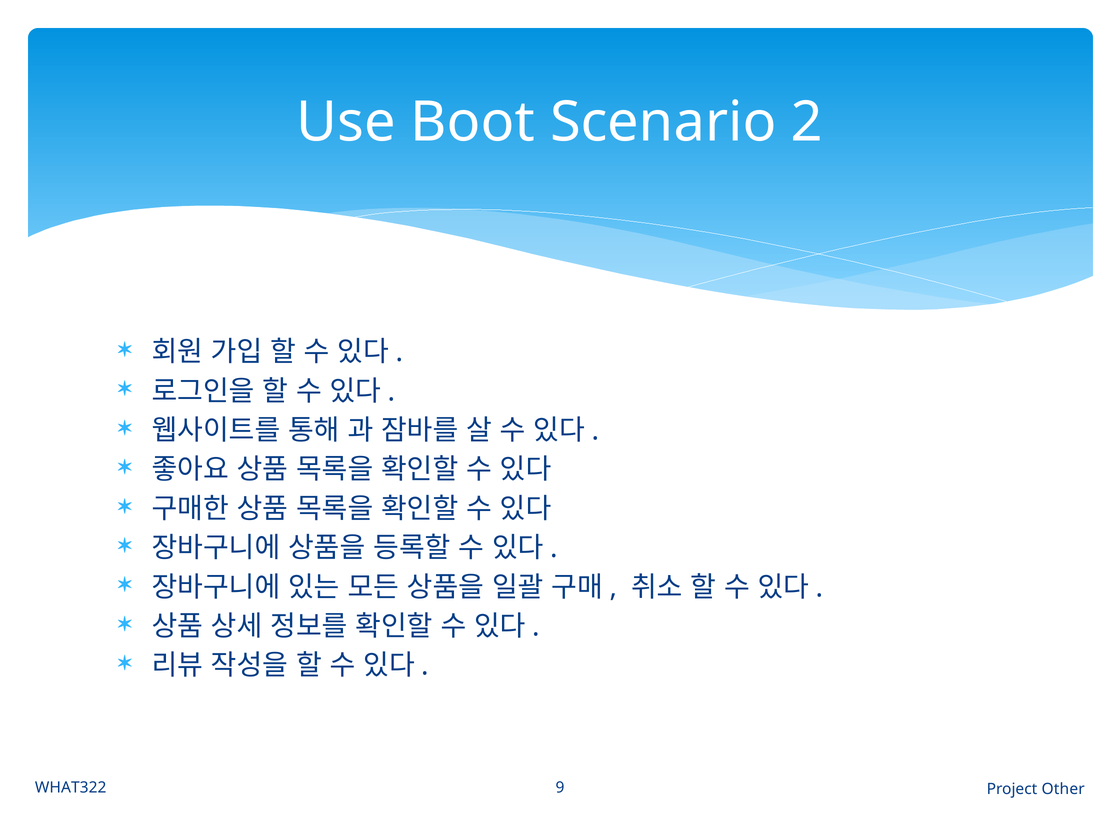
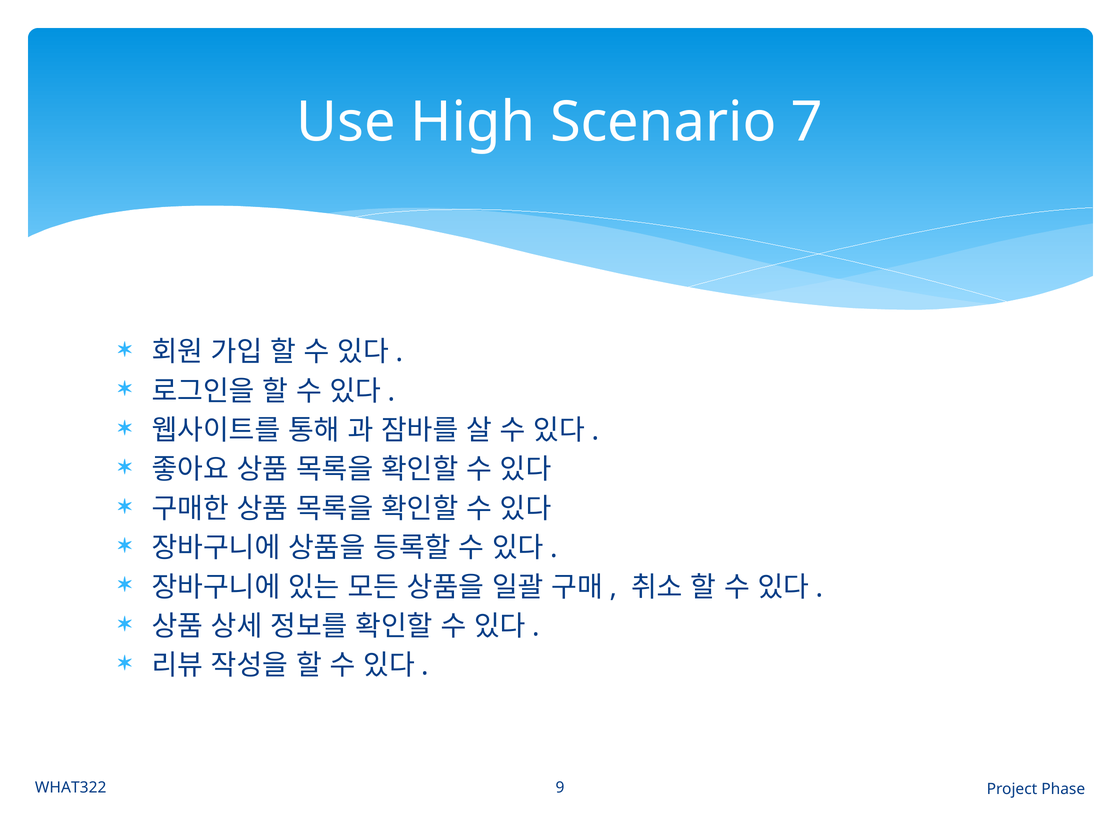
Boot: Boot -> High
2: 2 -> 7
Other: Other -> Phase
